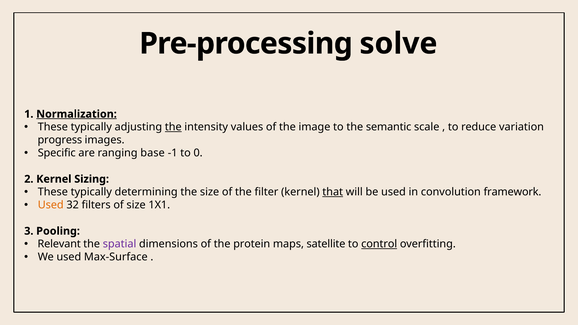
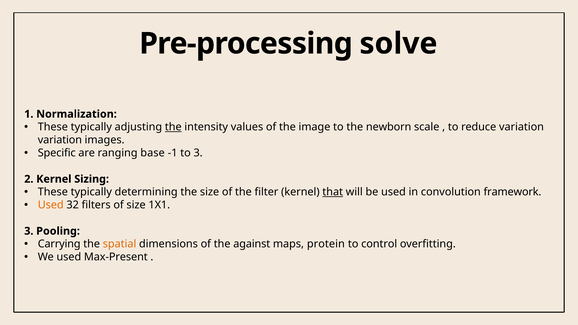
Normalization underline: present -> none
semantic: semantic -> newborn
progress at (60, 140): progress -> variation
to 0: 0 -> 3
Relevant: Relevant -> Carrying
spatial colour: purple -> orange
protein: protein -> against
satellite: satellite -> protein
control underline: present -> none
Max-Surface: Max-Surface -> Max-Present
